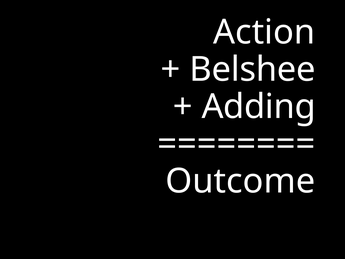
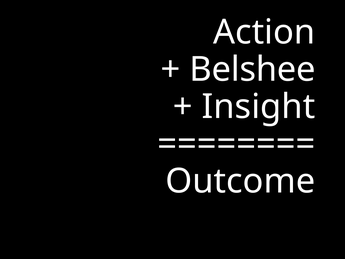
Adding: Adding -> Insight
